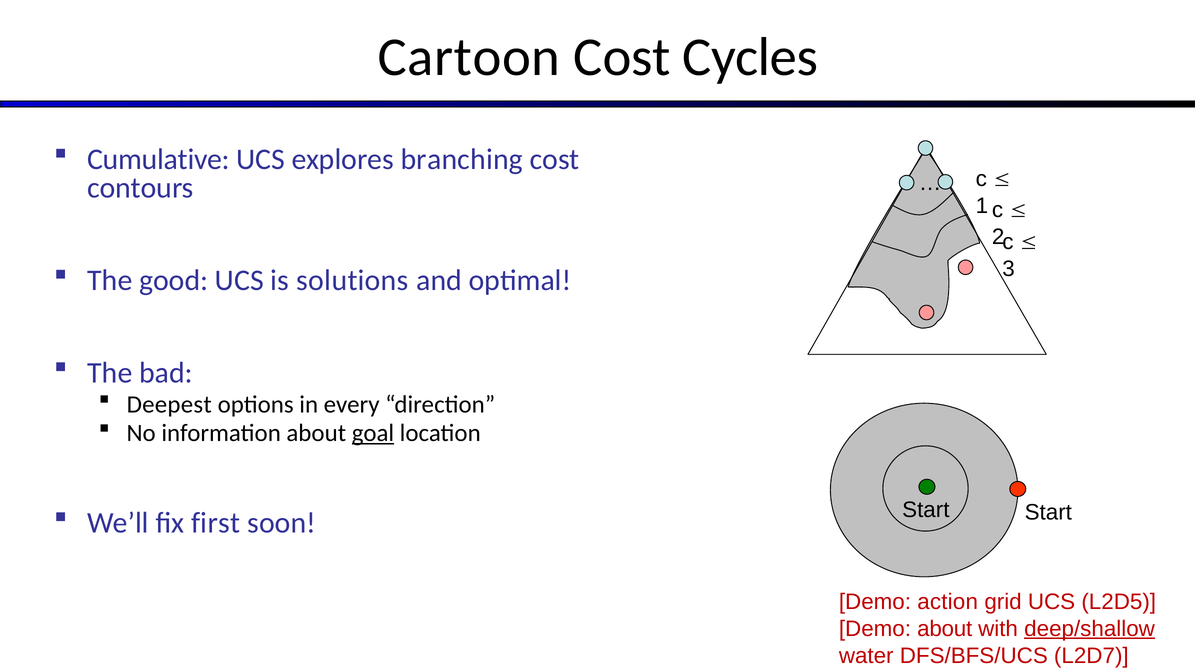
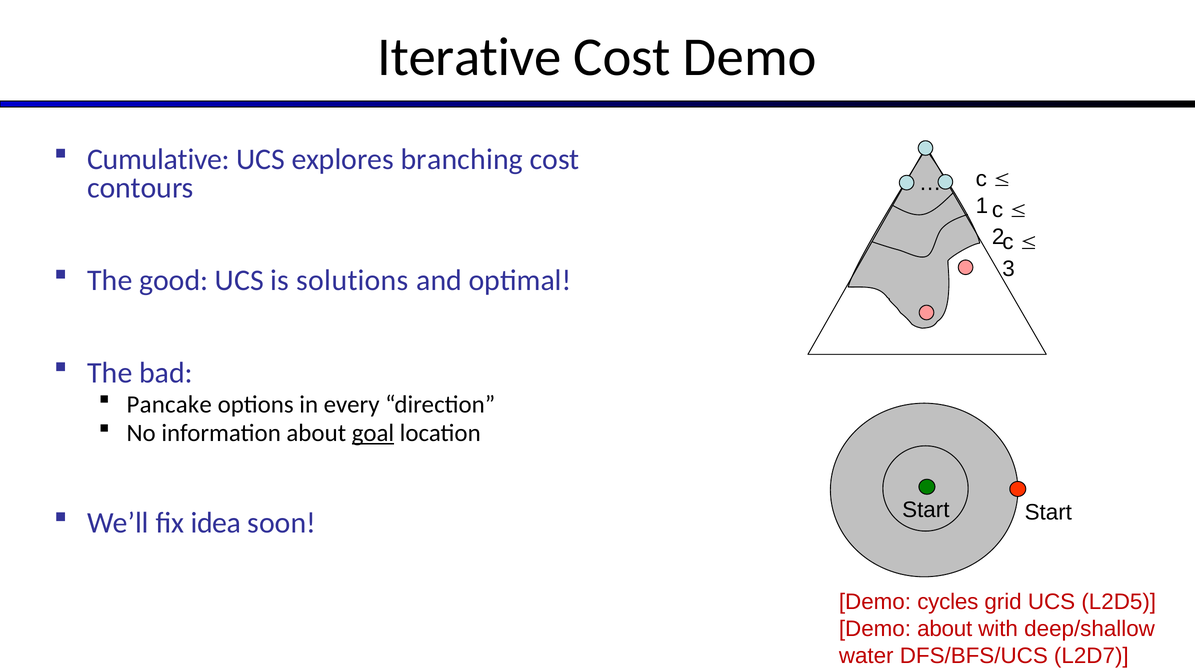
Cartoon: Cartoon -> Iterative
Cost Cycles: Cycles -> Demo
Deepest: Deepest -> Pancake
first: first -> idea
action: action -> cycles
deep/shallow underline: present -> none
